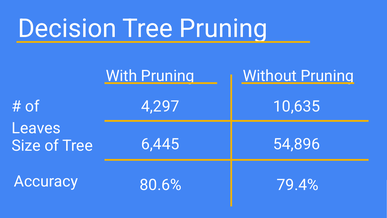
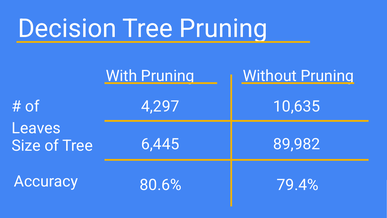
54,896: 54,896 -> 89,982
